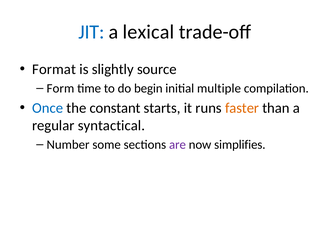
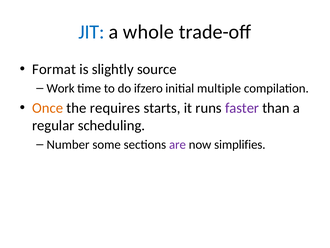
lexical: lexical -> whole
Form: Form -> Work
begin: begin -> ifzero
Once colour: blue -> orange
constant: constant -> requires
faster colour: orange -> purple
syntactical: syntactical -> scheduling
